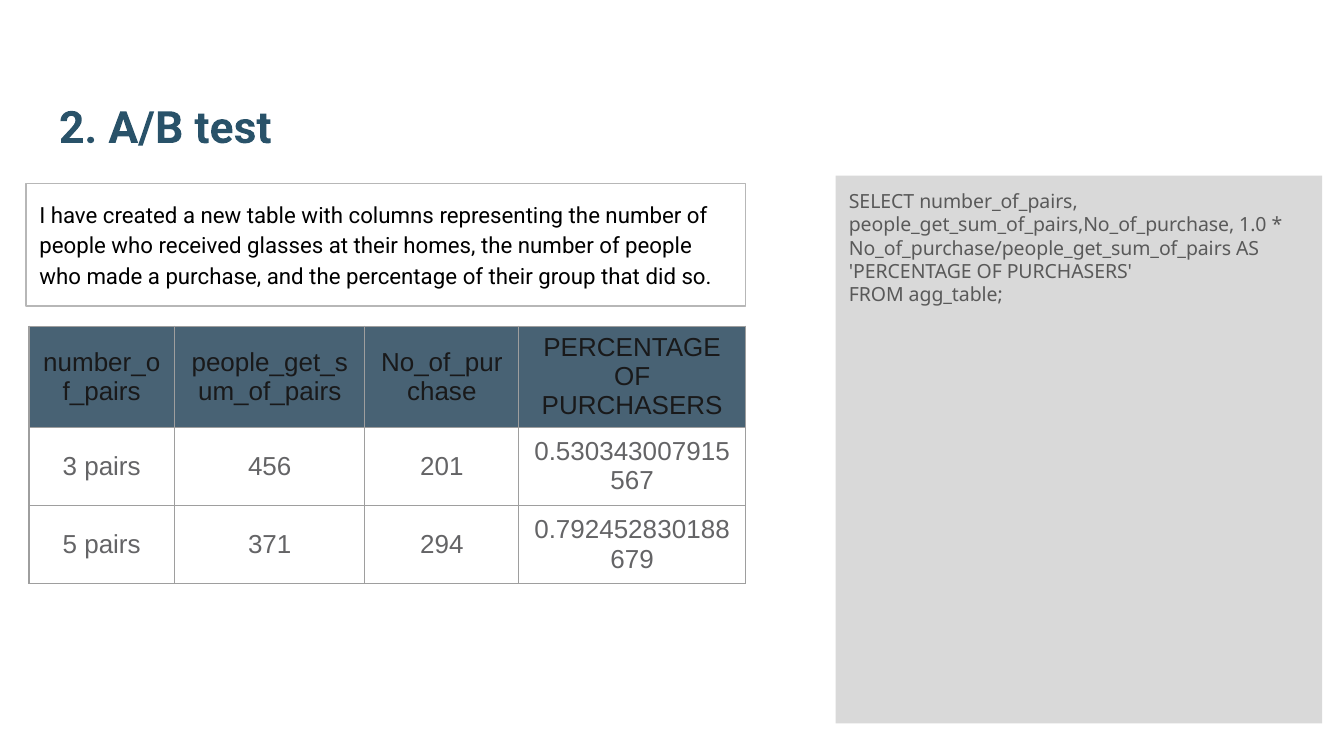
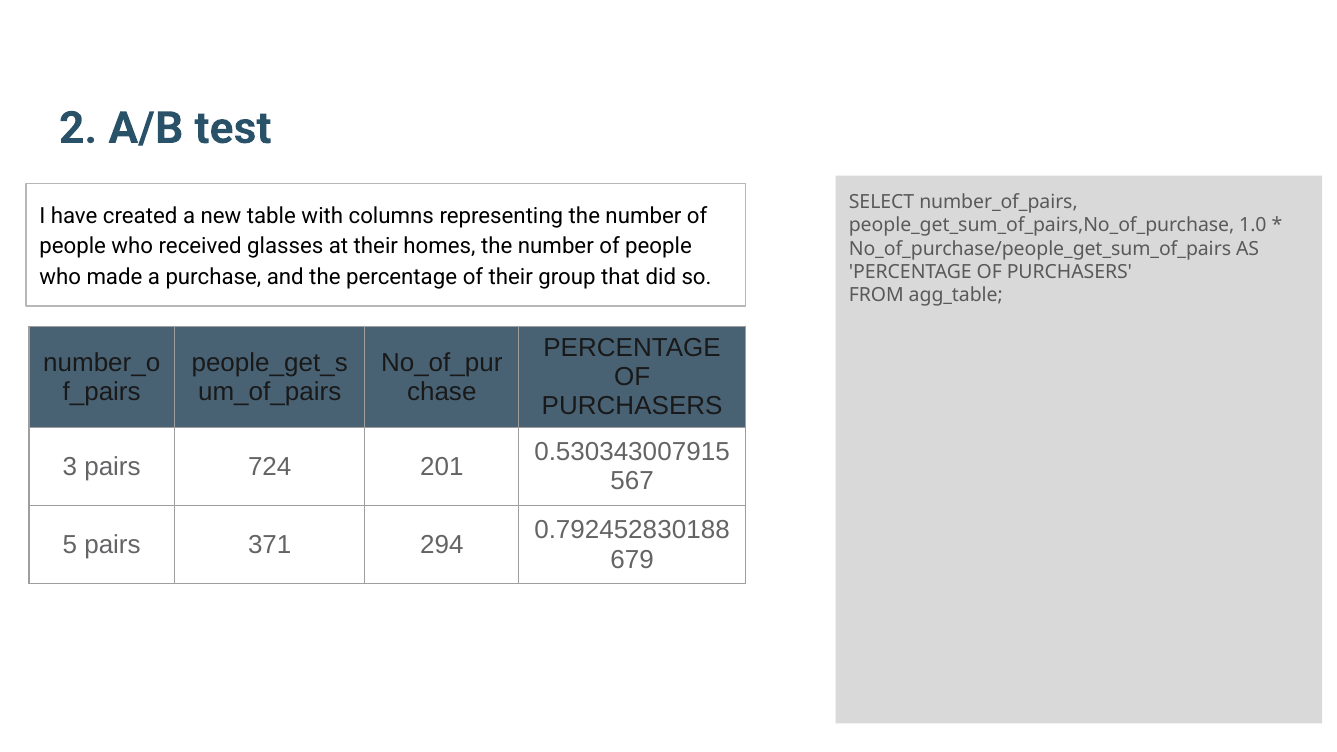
456: 456 -> 724
